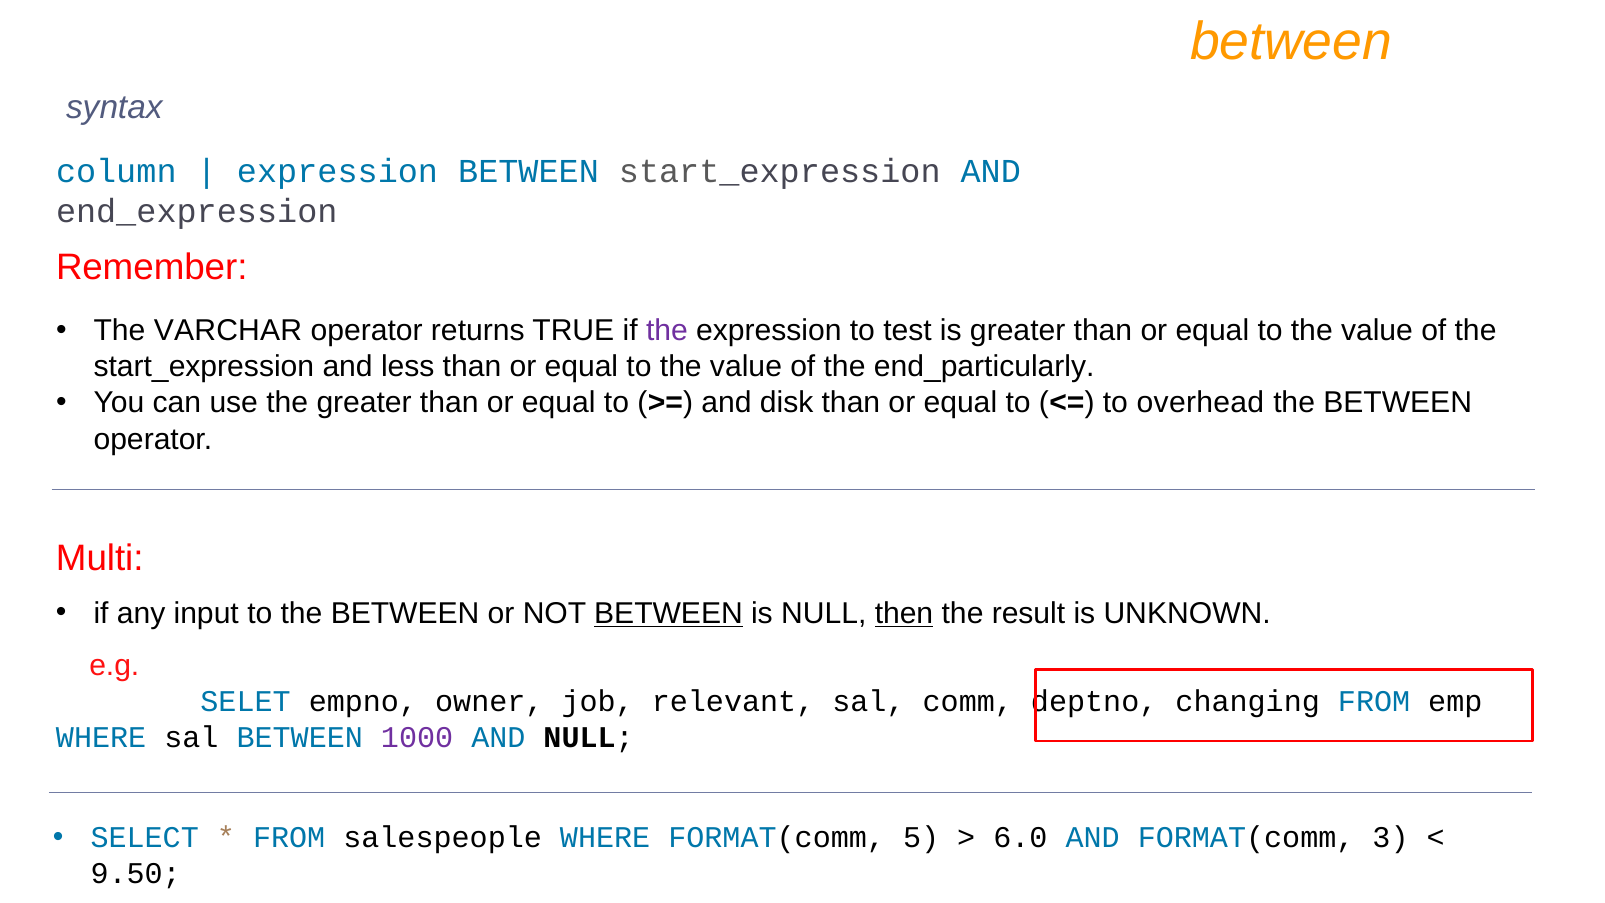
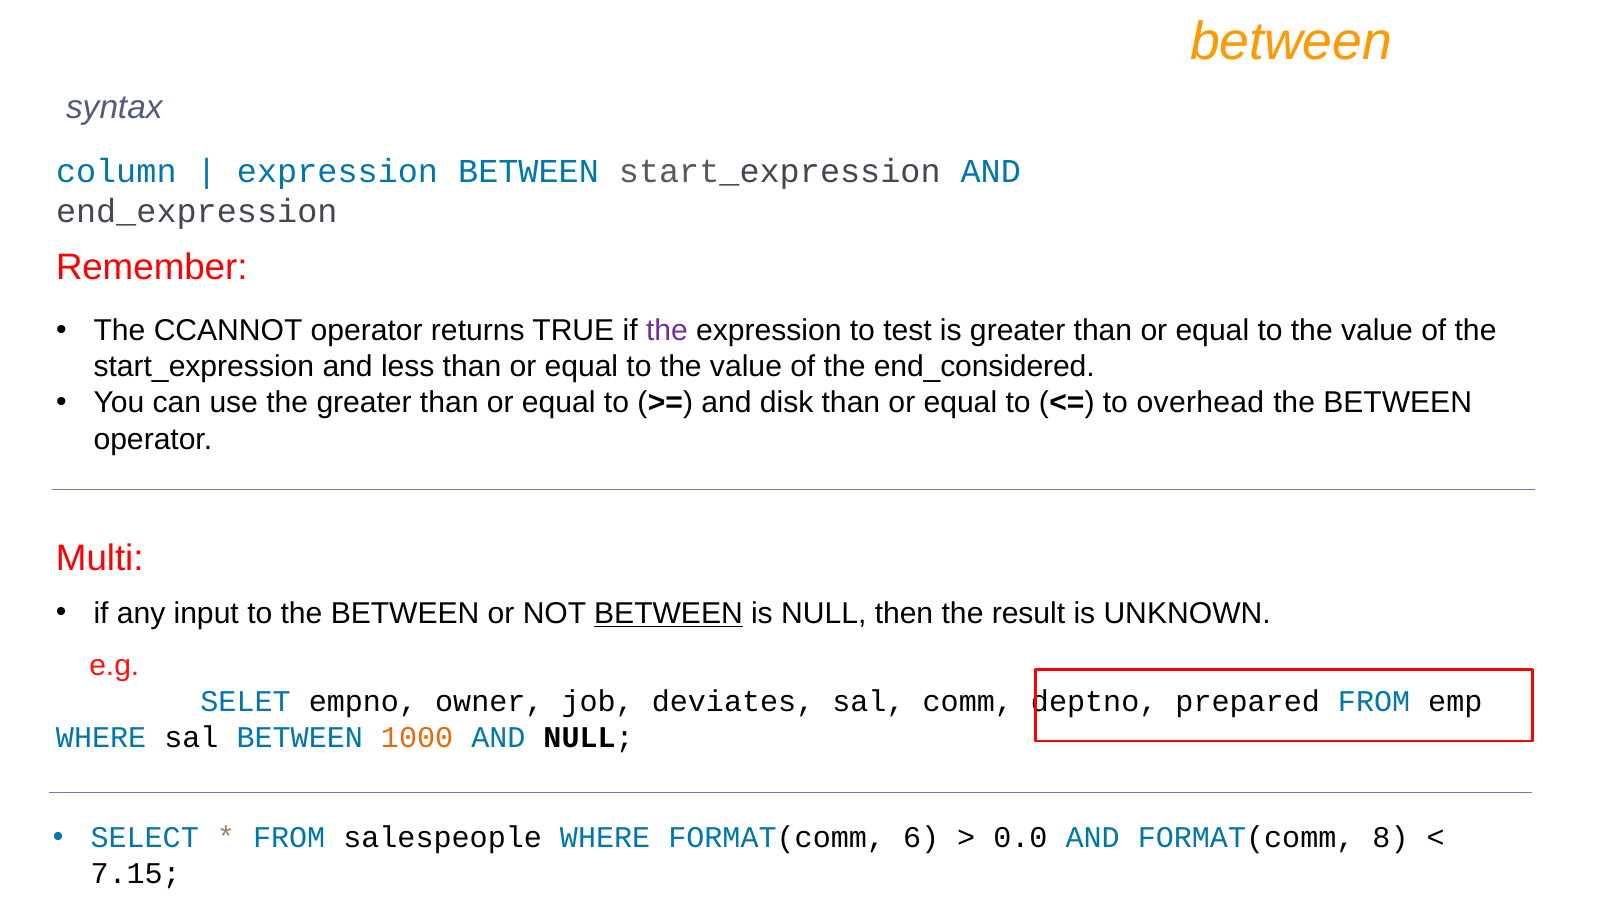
VARCHAR: VARCHAR -> CCANNOT
end_particularly: end_particularly -> end_considered
then underline: present -> none
relevant: relevant -> deviates
changing: changing -> prepared
1000 colour: purple -> orange
5: 5 -> 6
6.0: 6.0 -> 0.0
3: 3 -> 8
9.50: 9.50 -> 7.15
